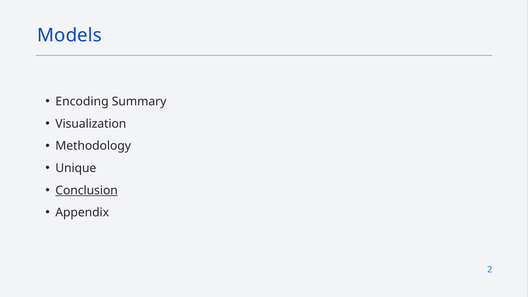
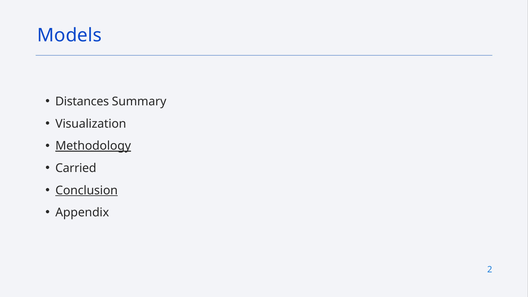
Encoding: Encoding -> Distances
Methodology underline: none -> present
Unique: Unique -> Carried
